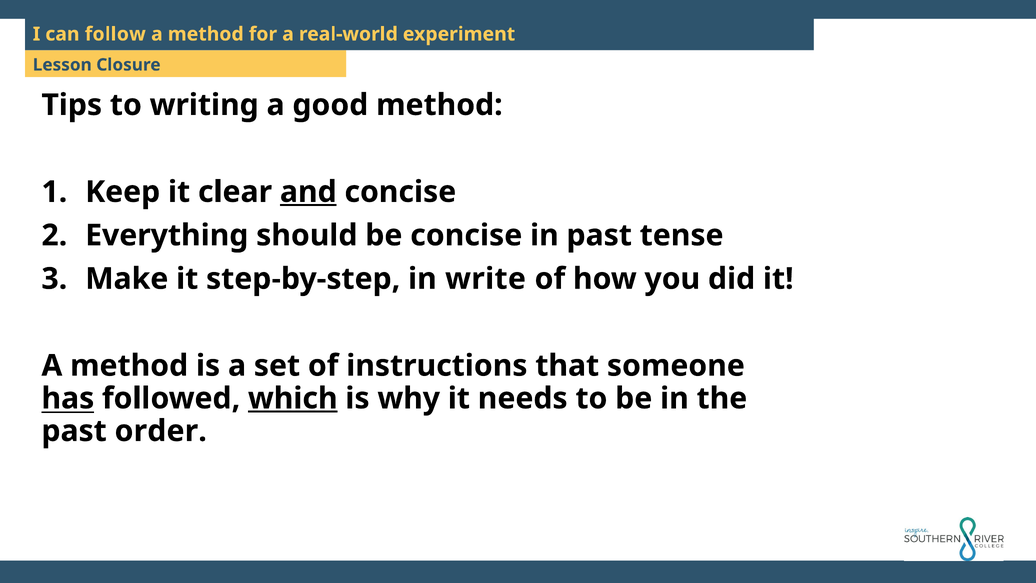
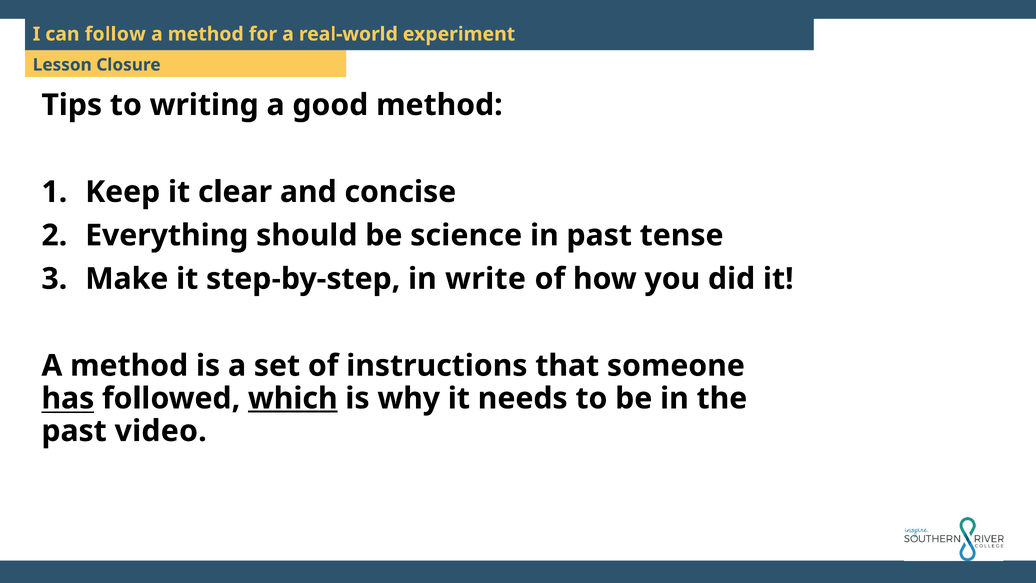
and underline: present -> none
be concise: concise -> science
order: order -> video
